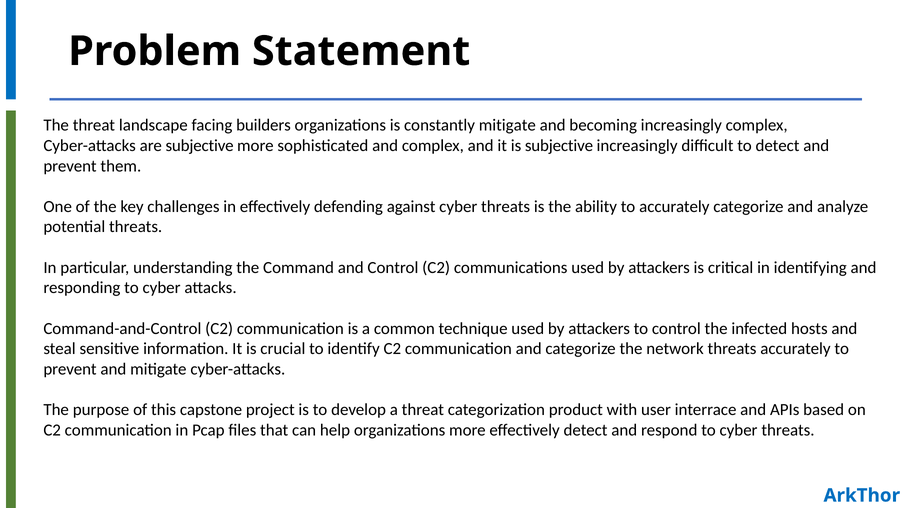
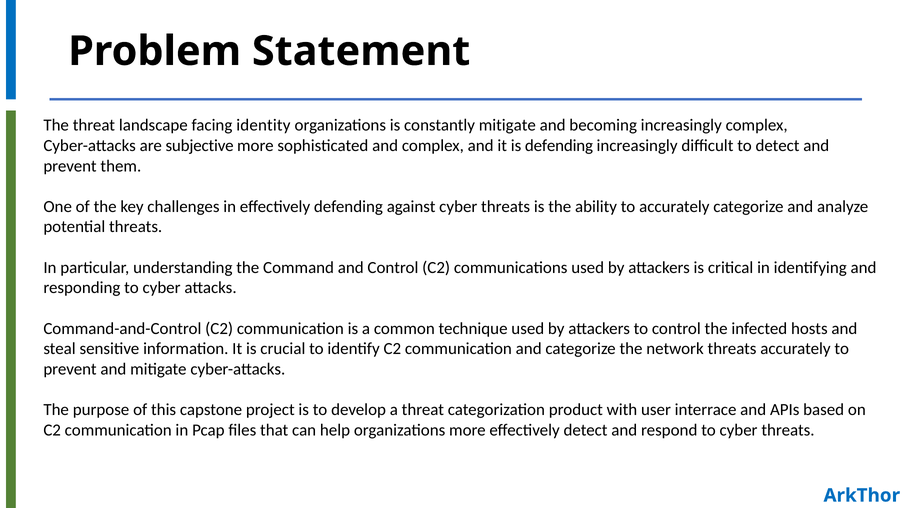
builders: builders -> identity
is subjective: subjective -> defending
